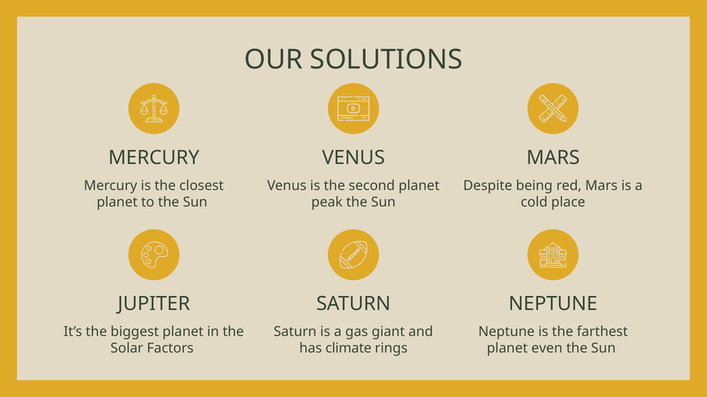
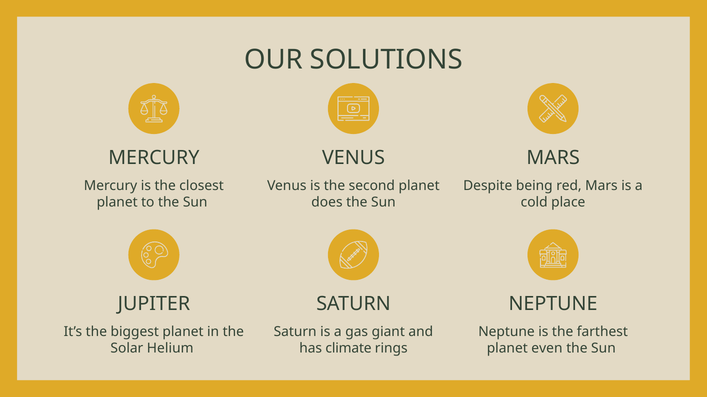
peak: peak -> does
Factors: Factors -> Helium
